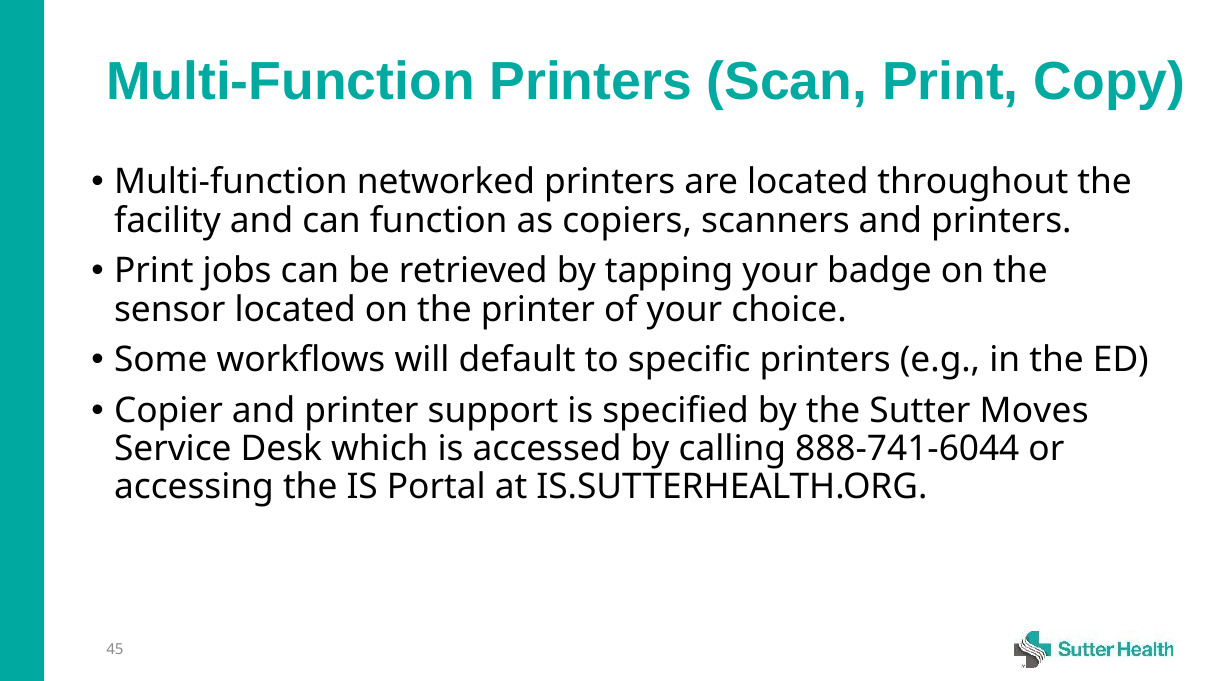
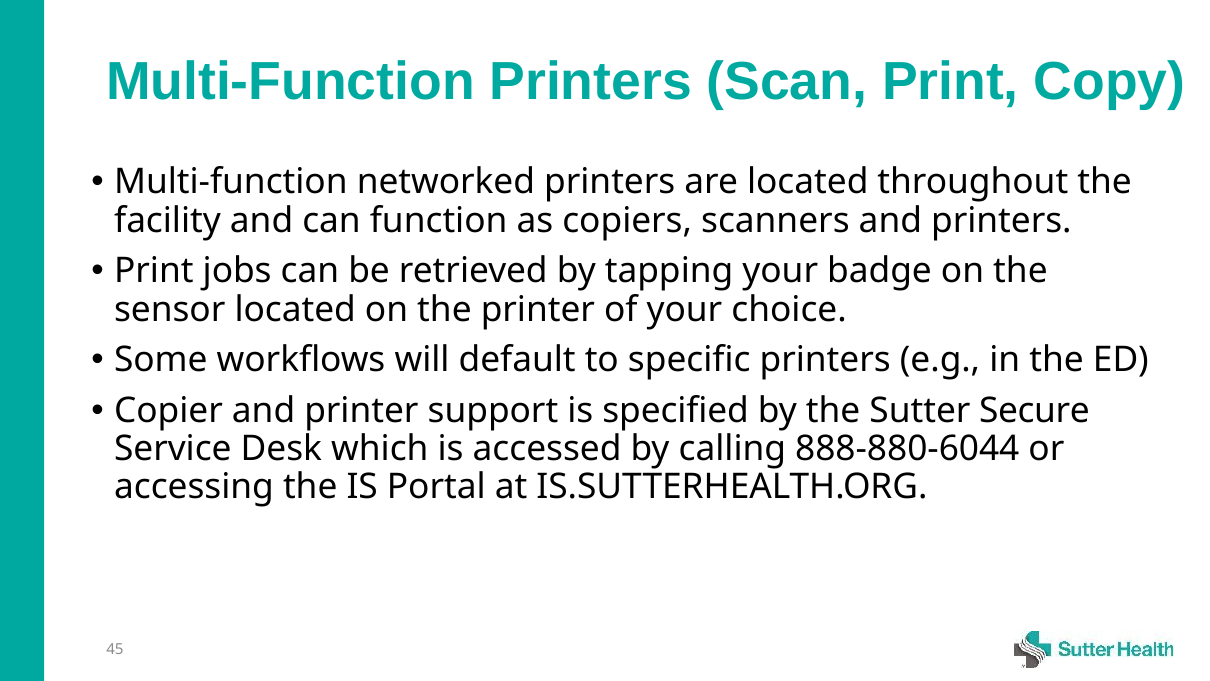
Moves: Moves -> Secure
888-741-6044: 888-741-6044 -> 888-880-6044
